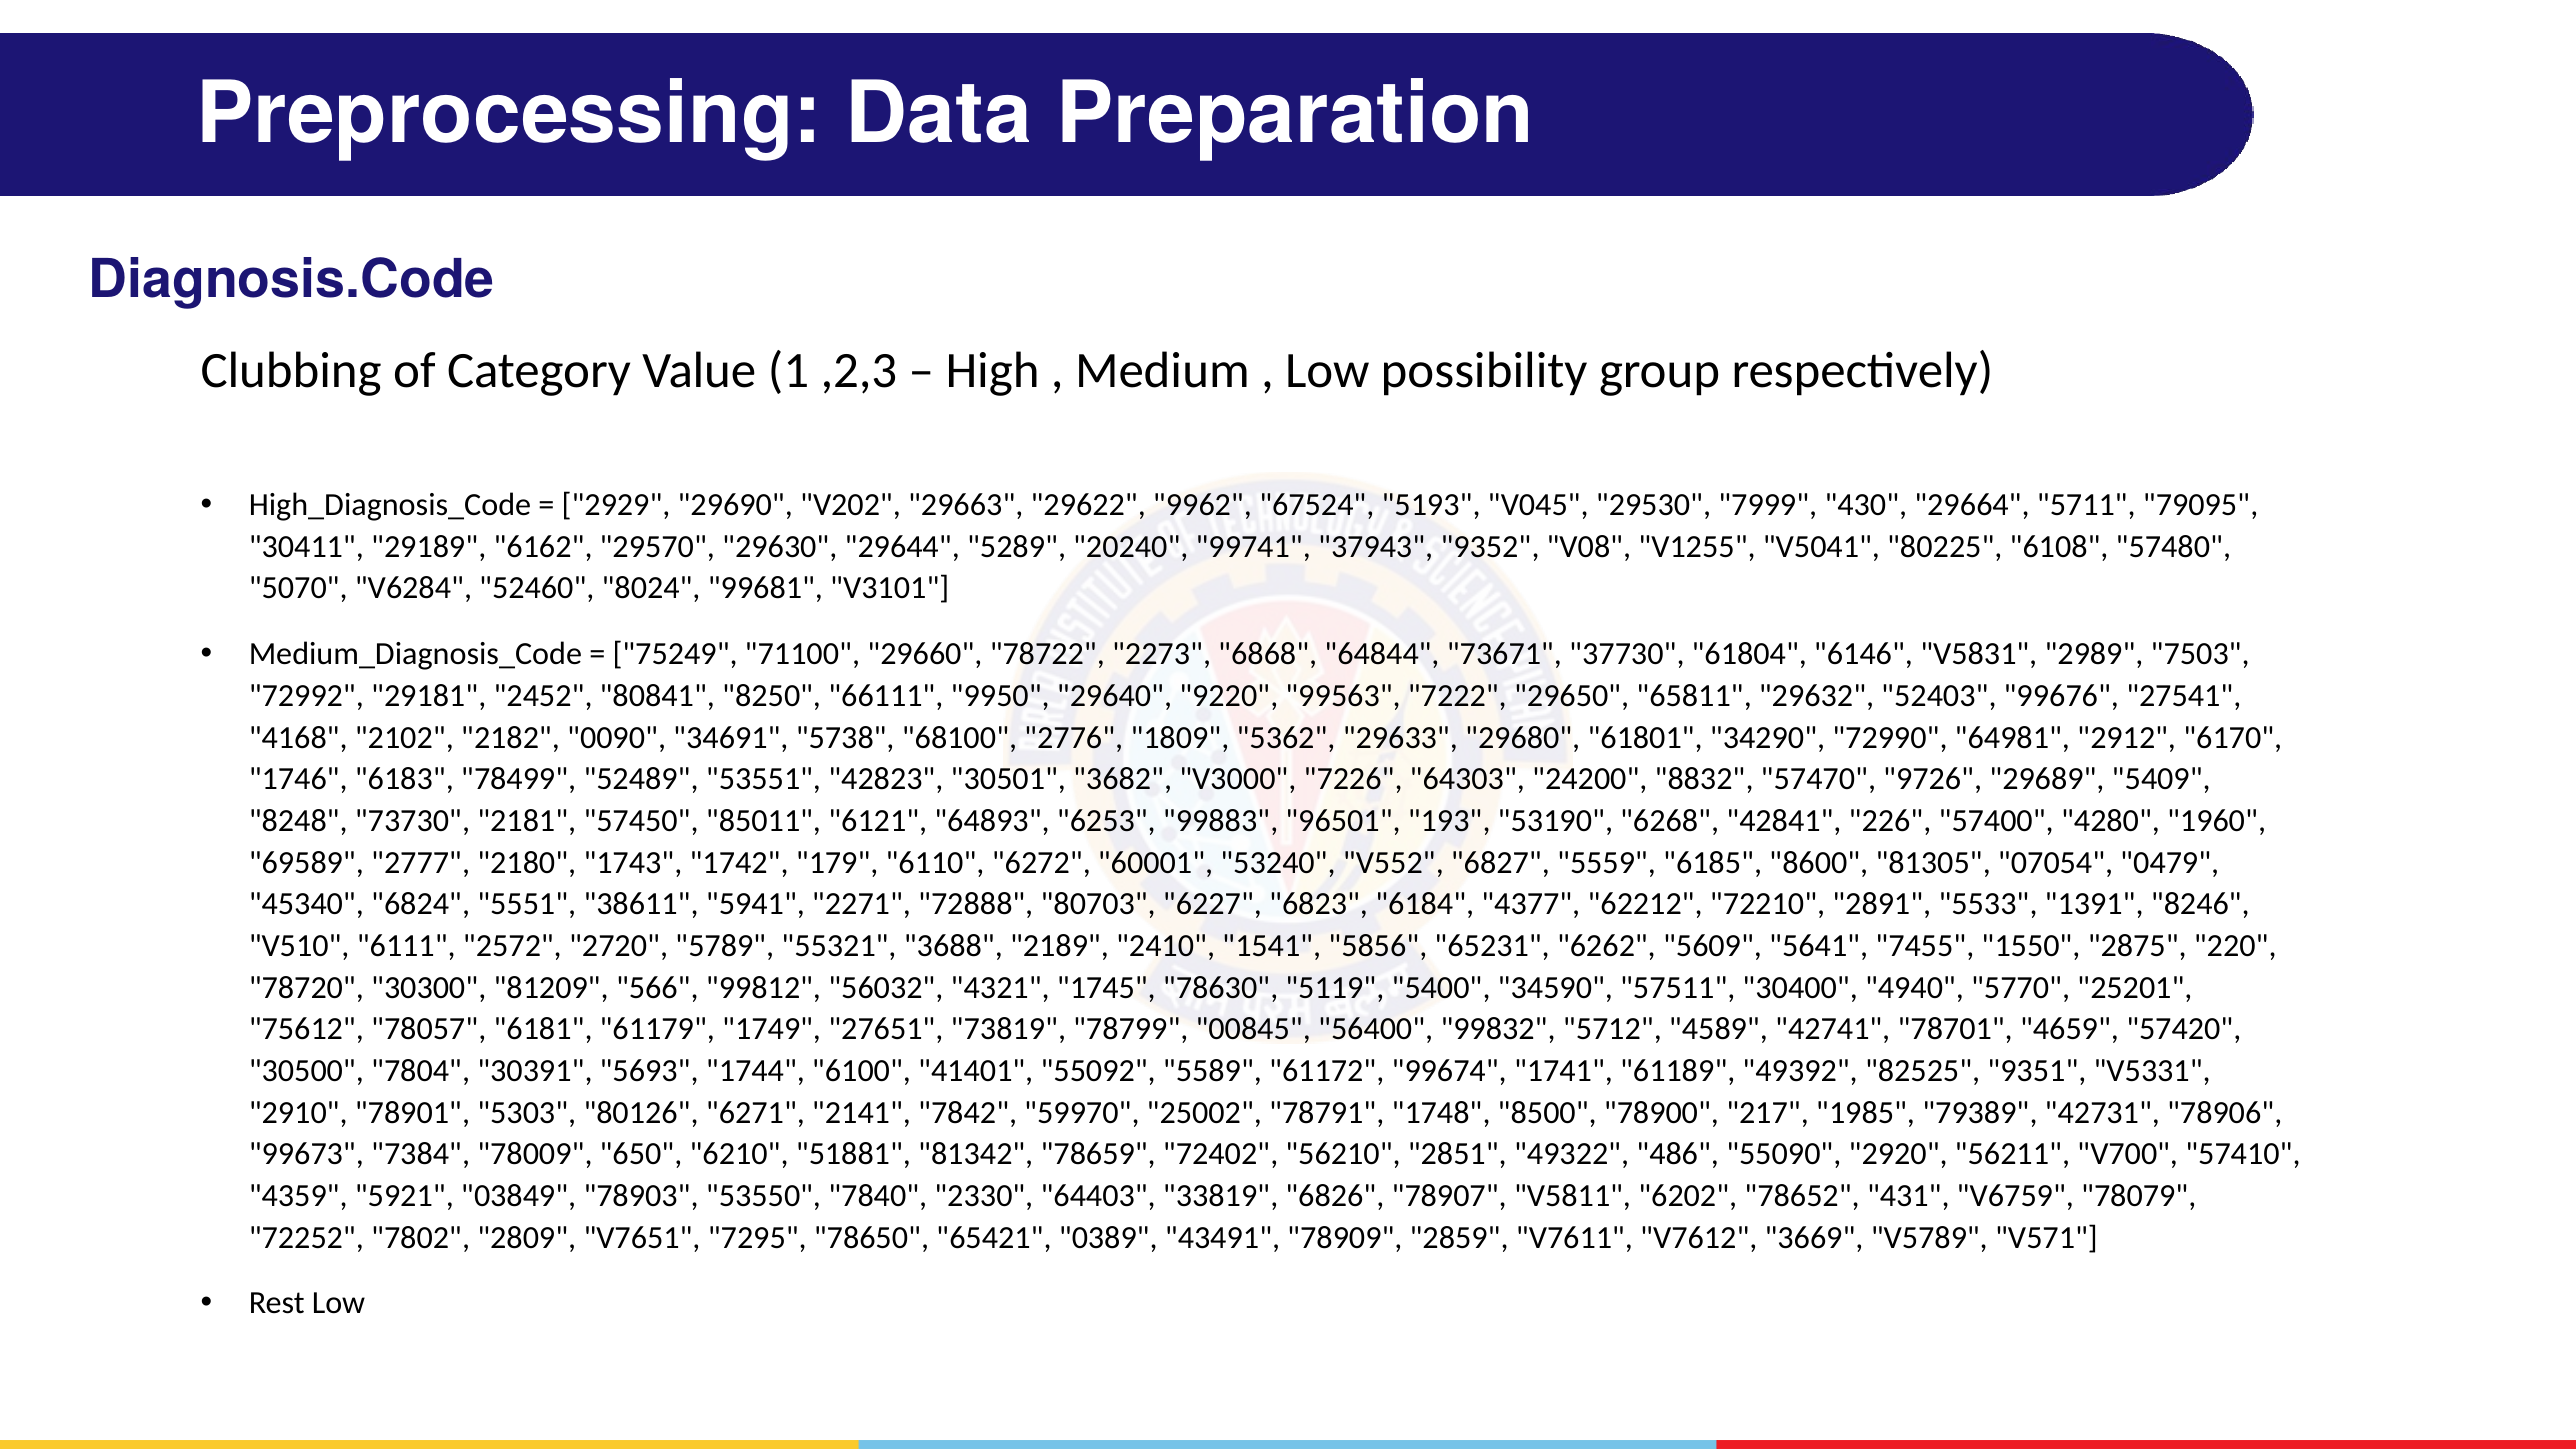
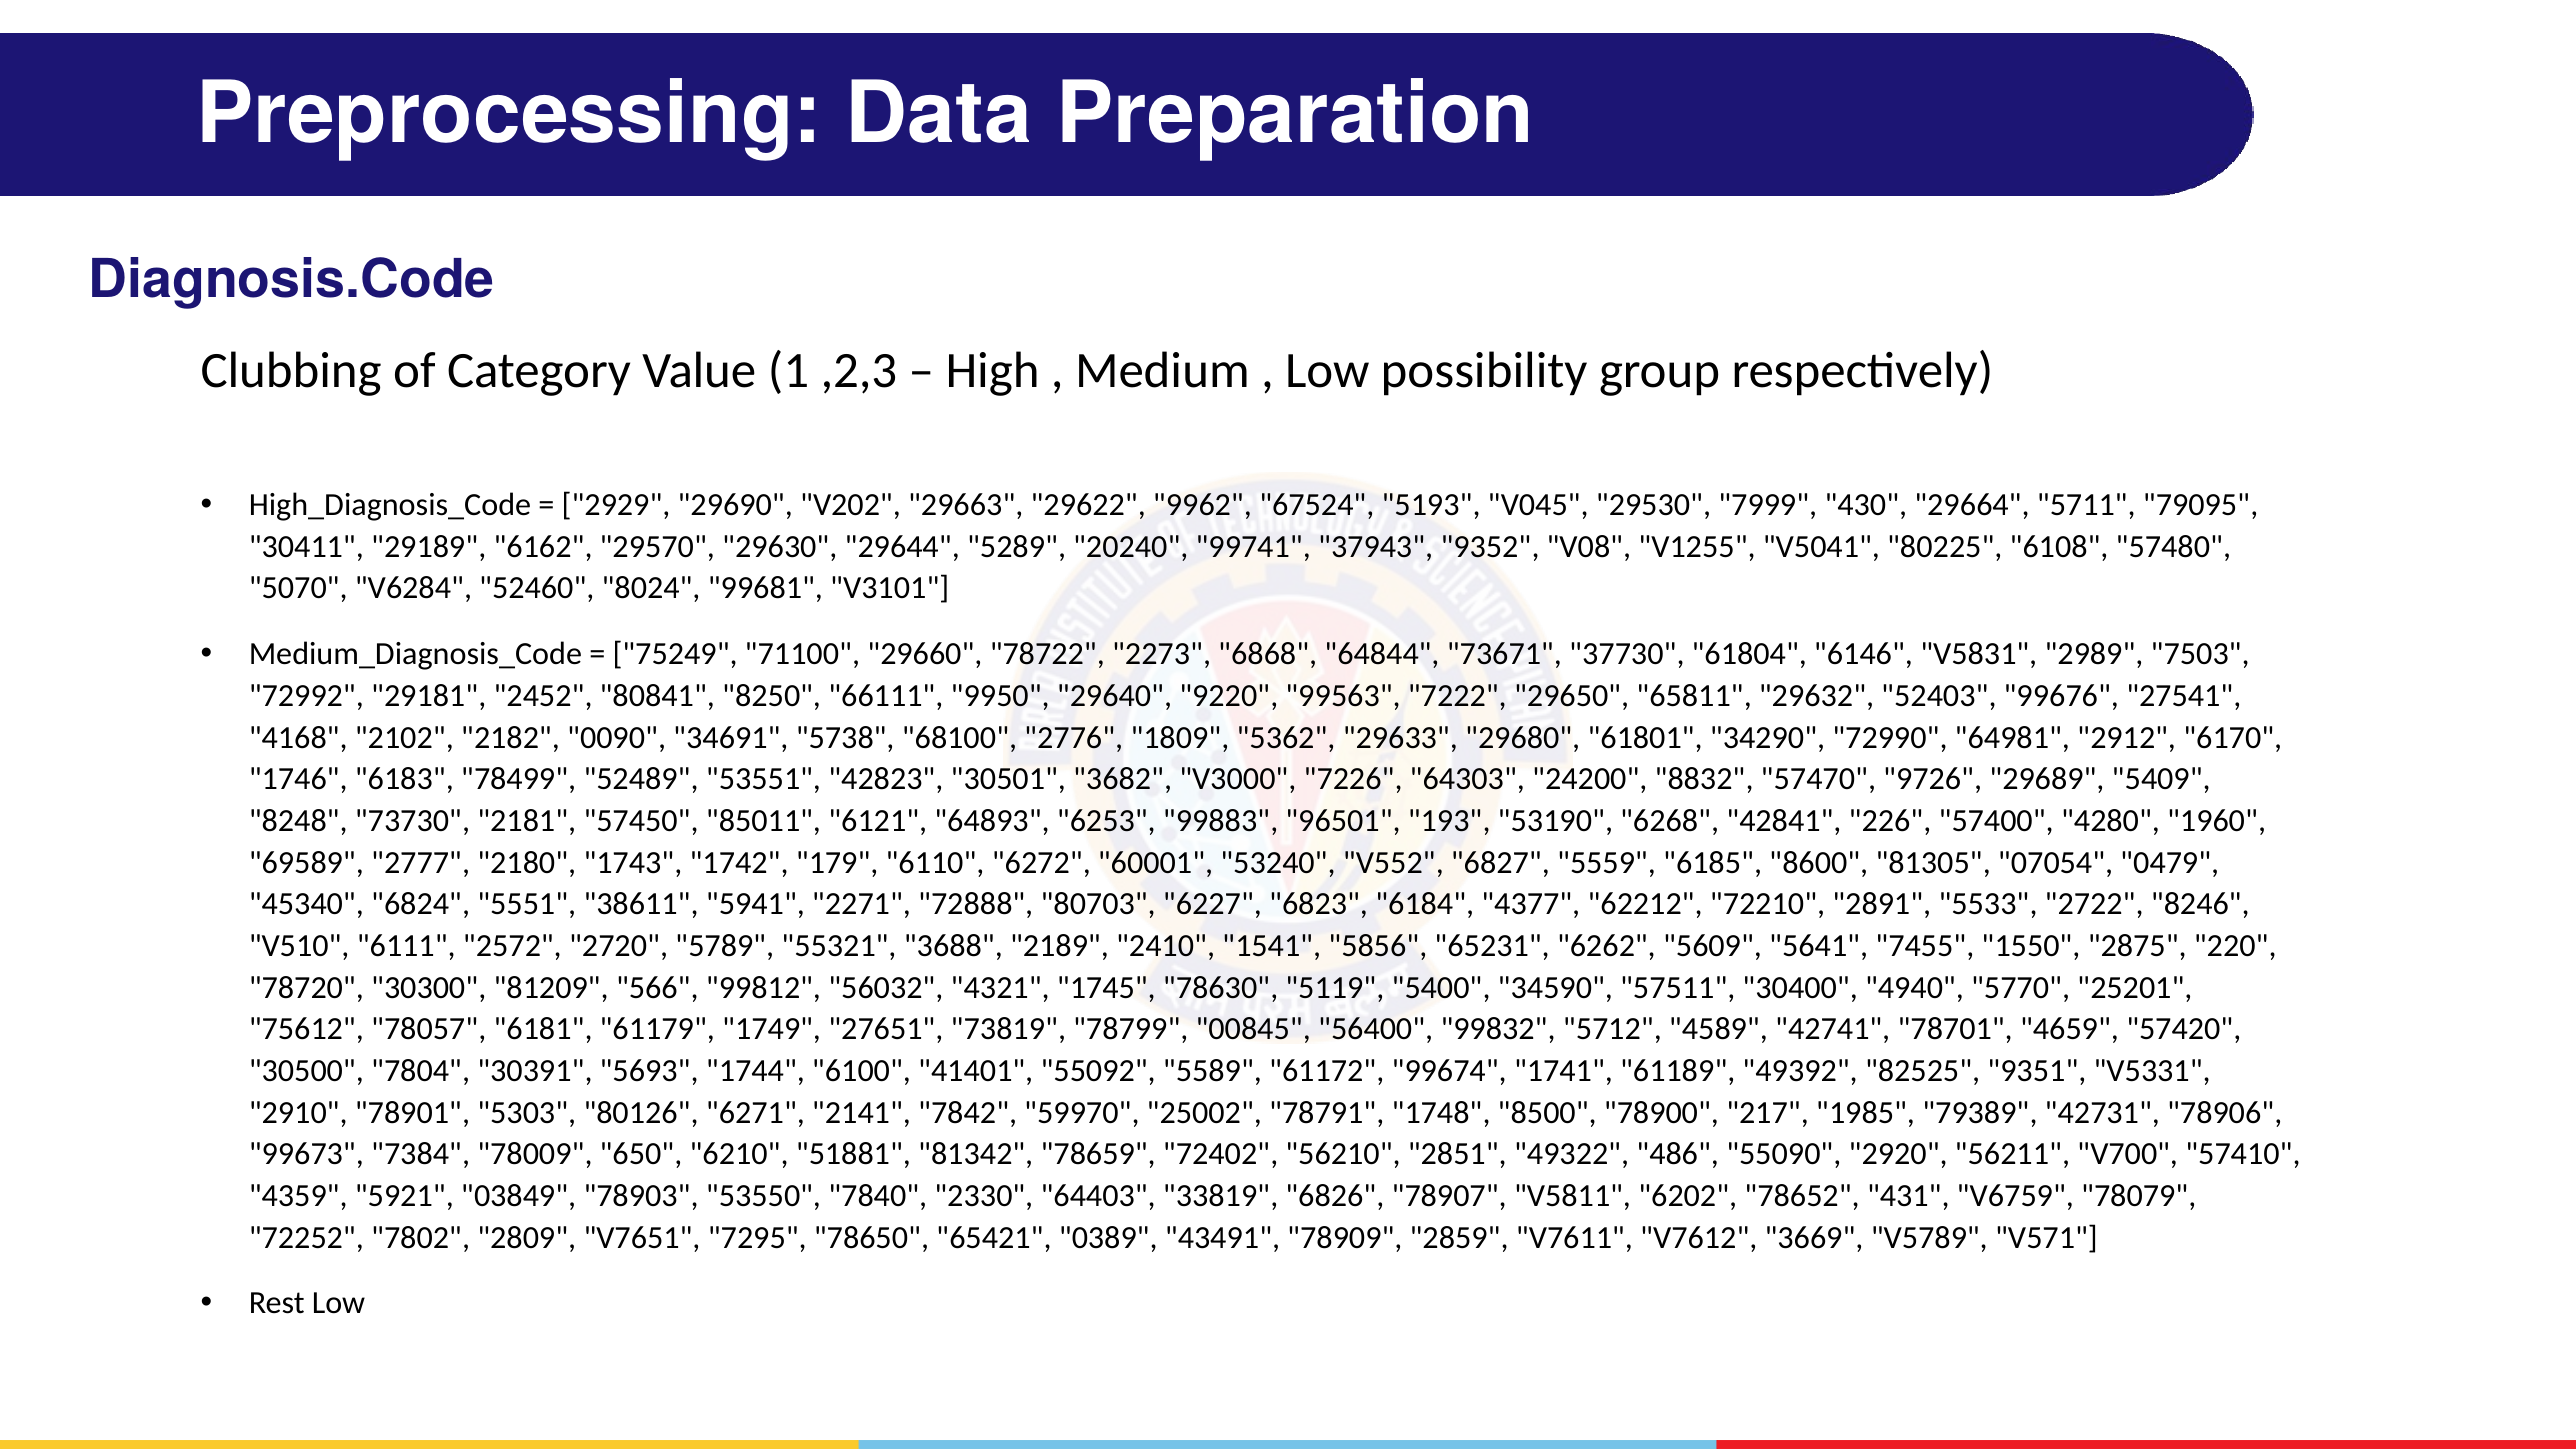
1391: 1391 -> 2722
